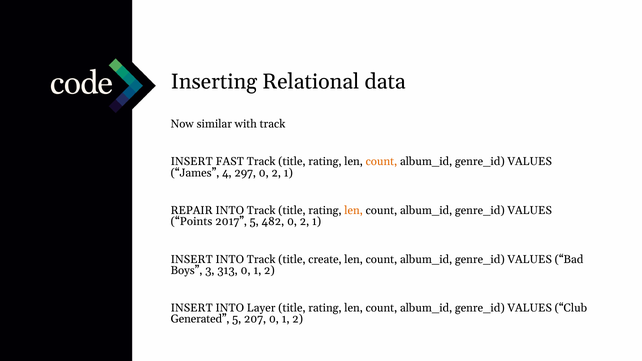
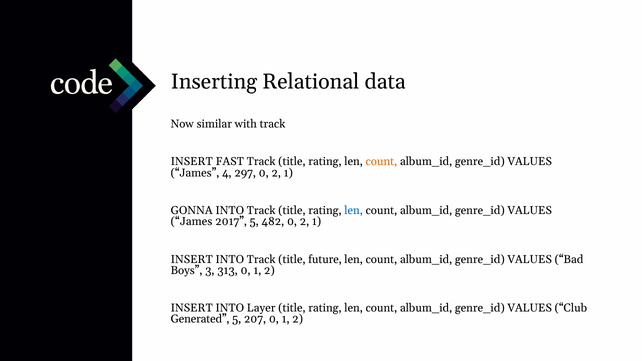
REPAIR: REPAIR -> GONNA
len at (354, 211) colour: orange -> blue
Points at (192, 222): Points -> James
create: create -> future
